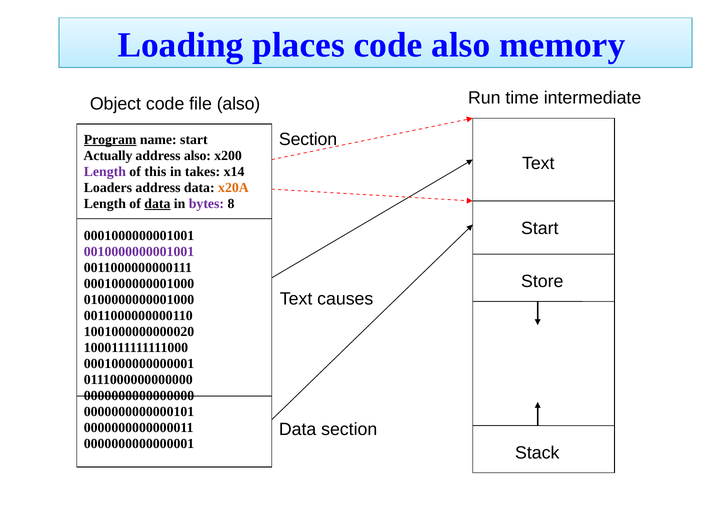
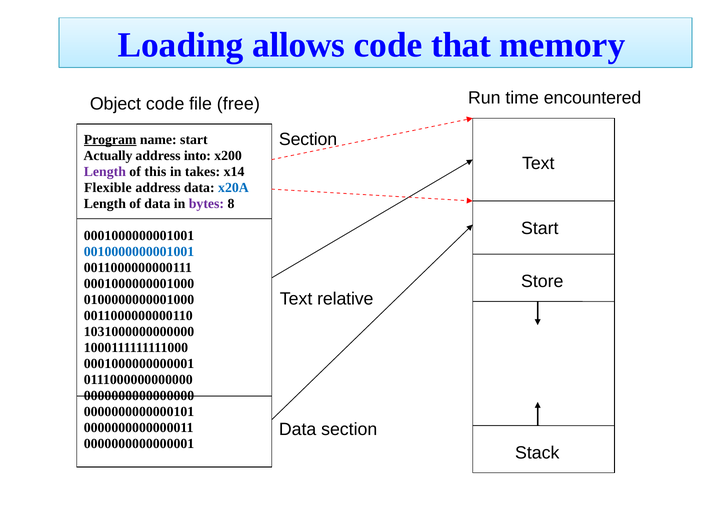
places: places -> allows
code also: also -> that
intermediate: intermediate -> encountered
file also: also -> free
address also: also -> into
Loaders: Loaders -> Flexible
x20A colour: orange -> blue
data at (157, 204) underline: present -> none
0010000000001001 colour: purple -> blue
causes: causes -> relative
1001000000000020: 1001000000000020 -> 1031000000000000
